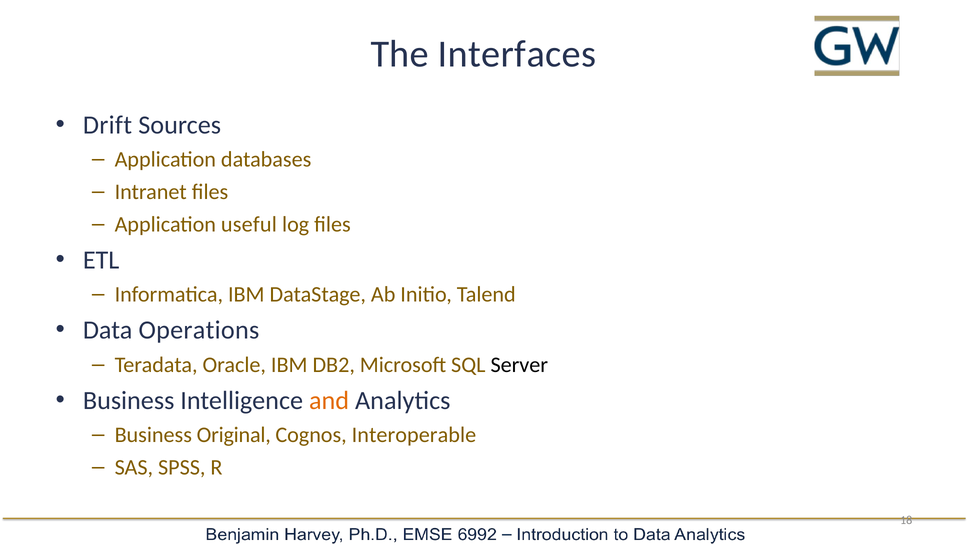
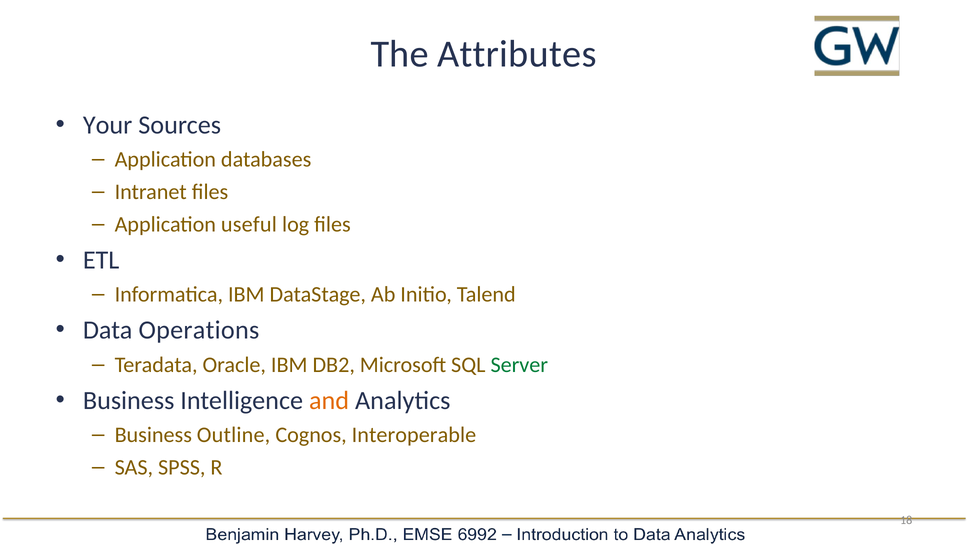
Interfaces: Interfaces -> Attributes
Drift: Drift -> Your
Server colour: black -> green
Original: Original -> Outline
